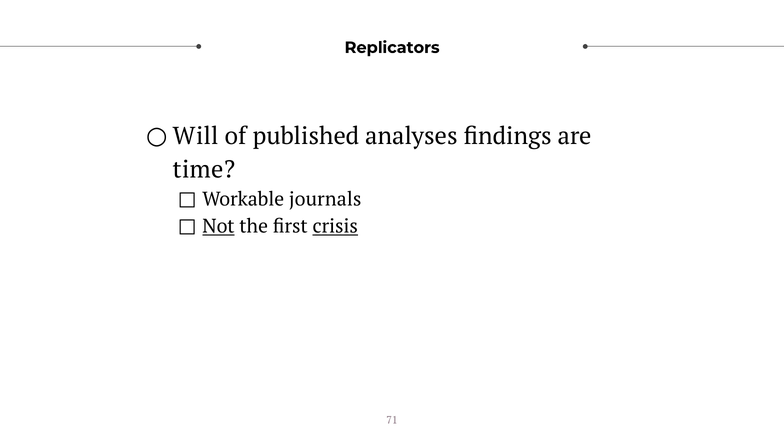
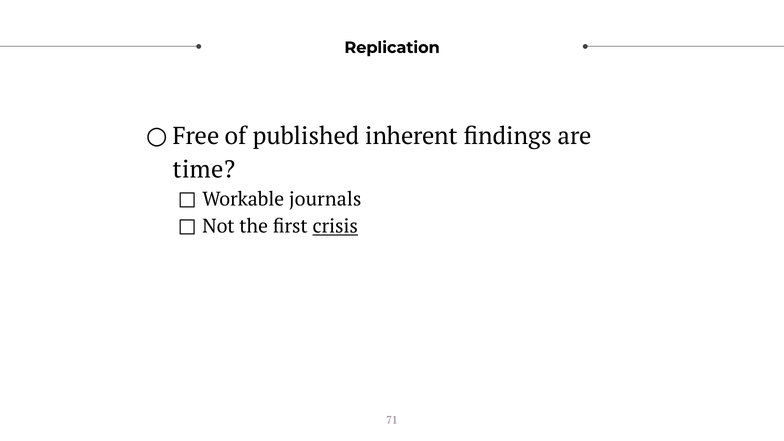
Replicators: Replicators -> Replication
Will: Will -> Free
analyses: analyses -> inherent
Not underline: present -> none
